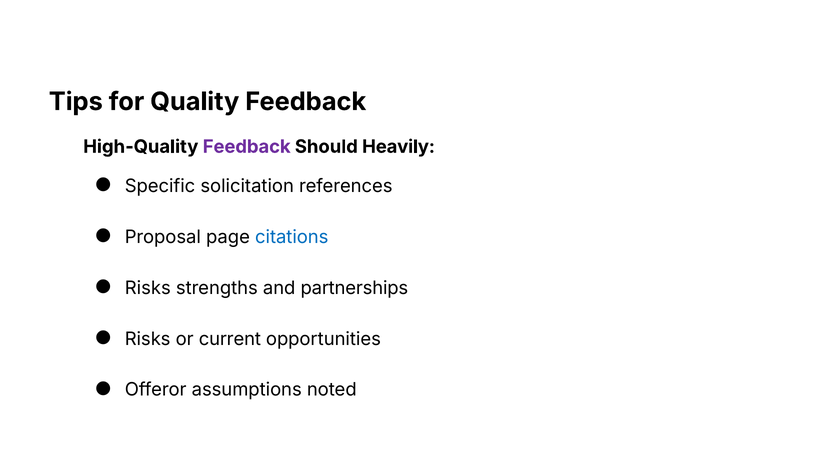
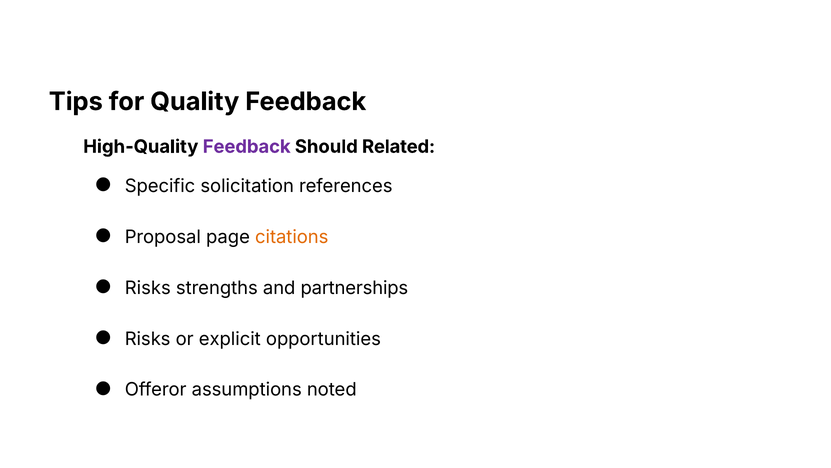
Heavily: Heavily -> Related
citations colour: blue -> orange
current: current -> explicit
